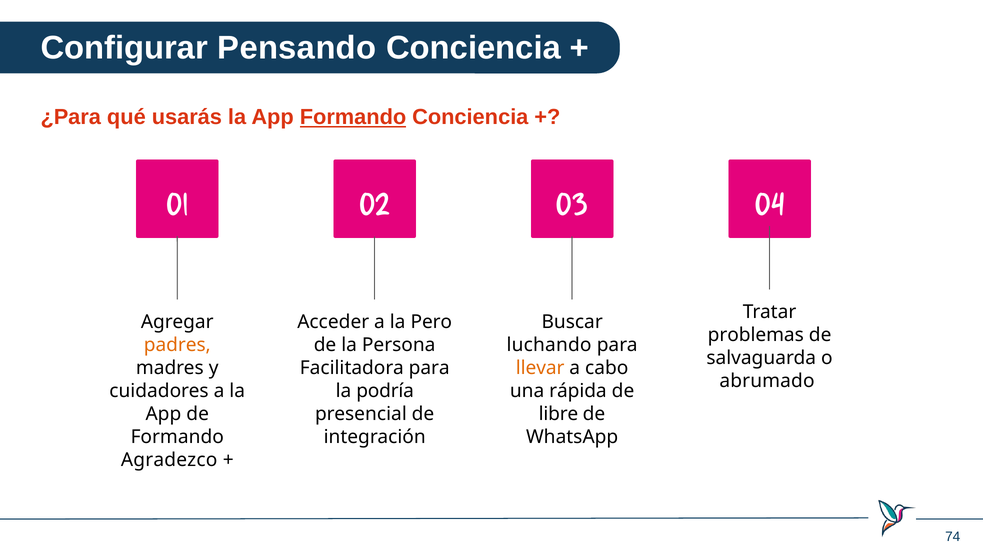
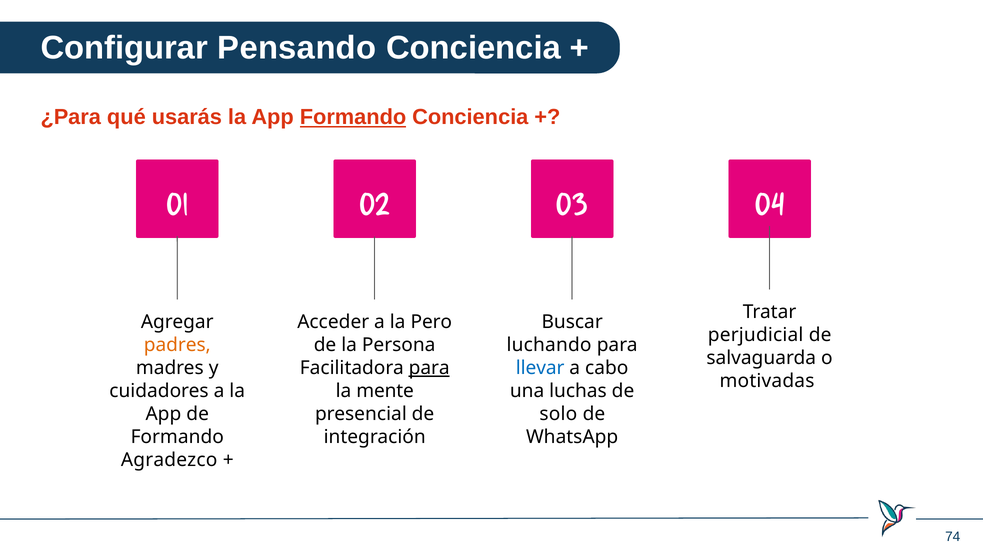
problemas: problemas -> perjudicial
para at (429, 368) underline: none -> present
llevar colour: orange -> blue
abrumado: abrumado -> motivadas
podría: podría -> mente
rápida: rápida -> luchas
libre: libre -> solo
